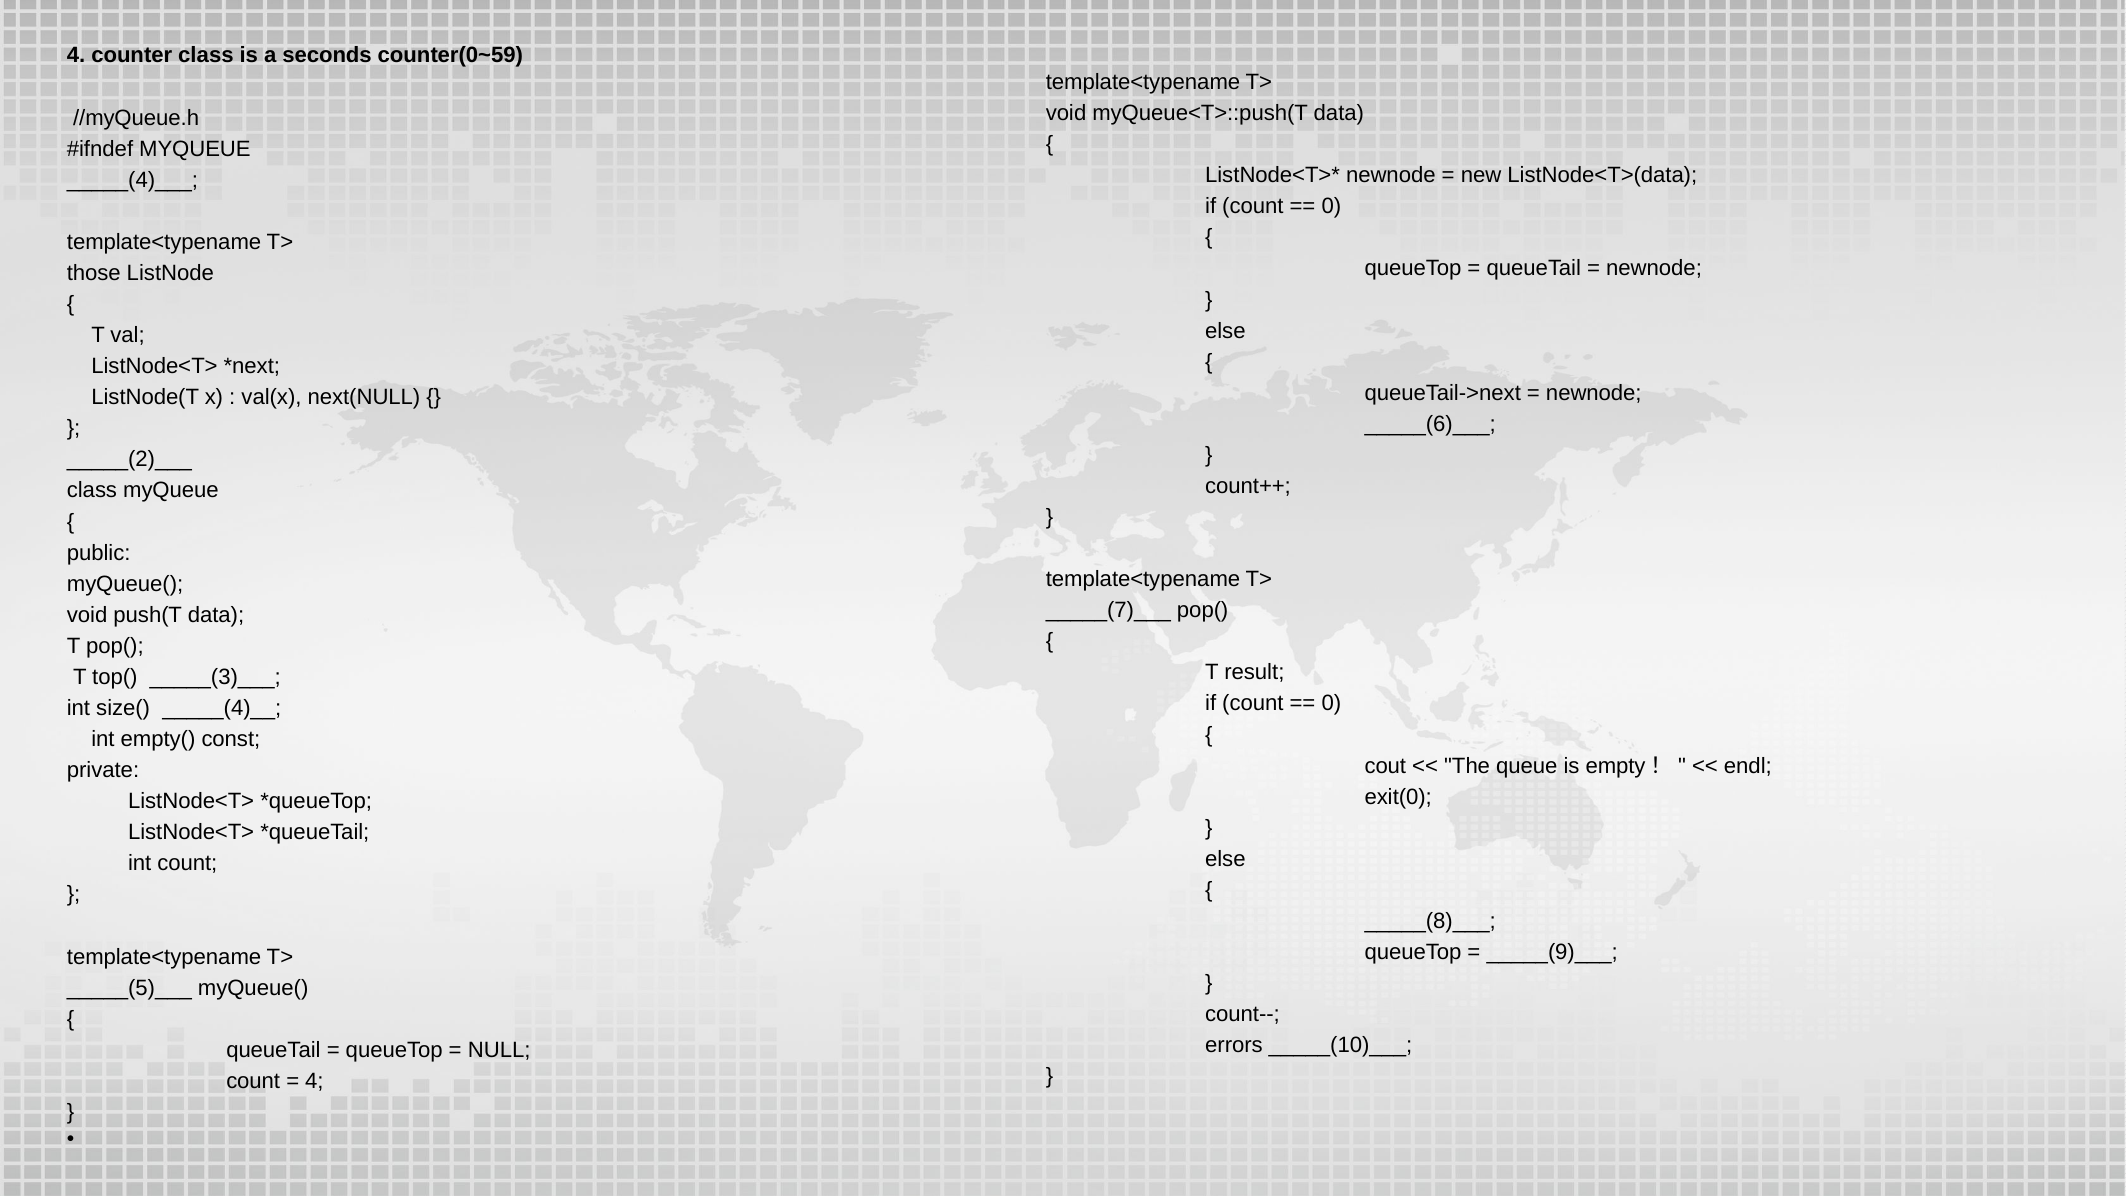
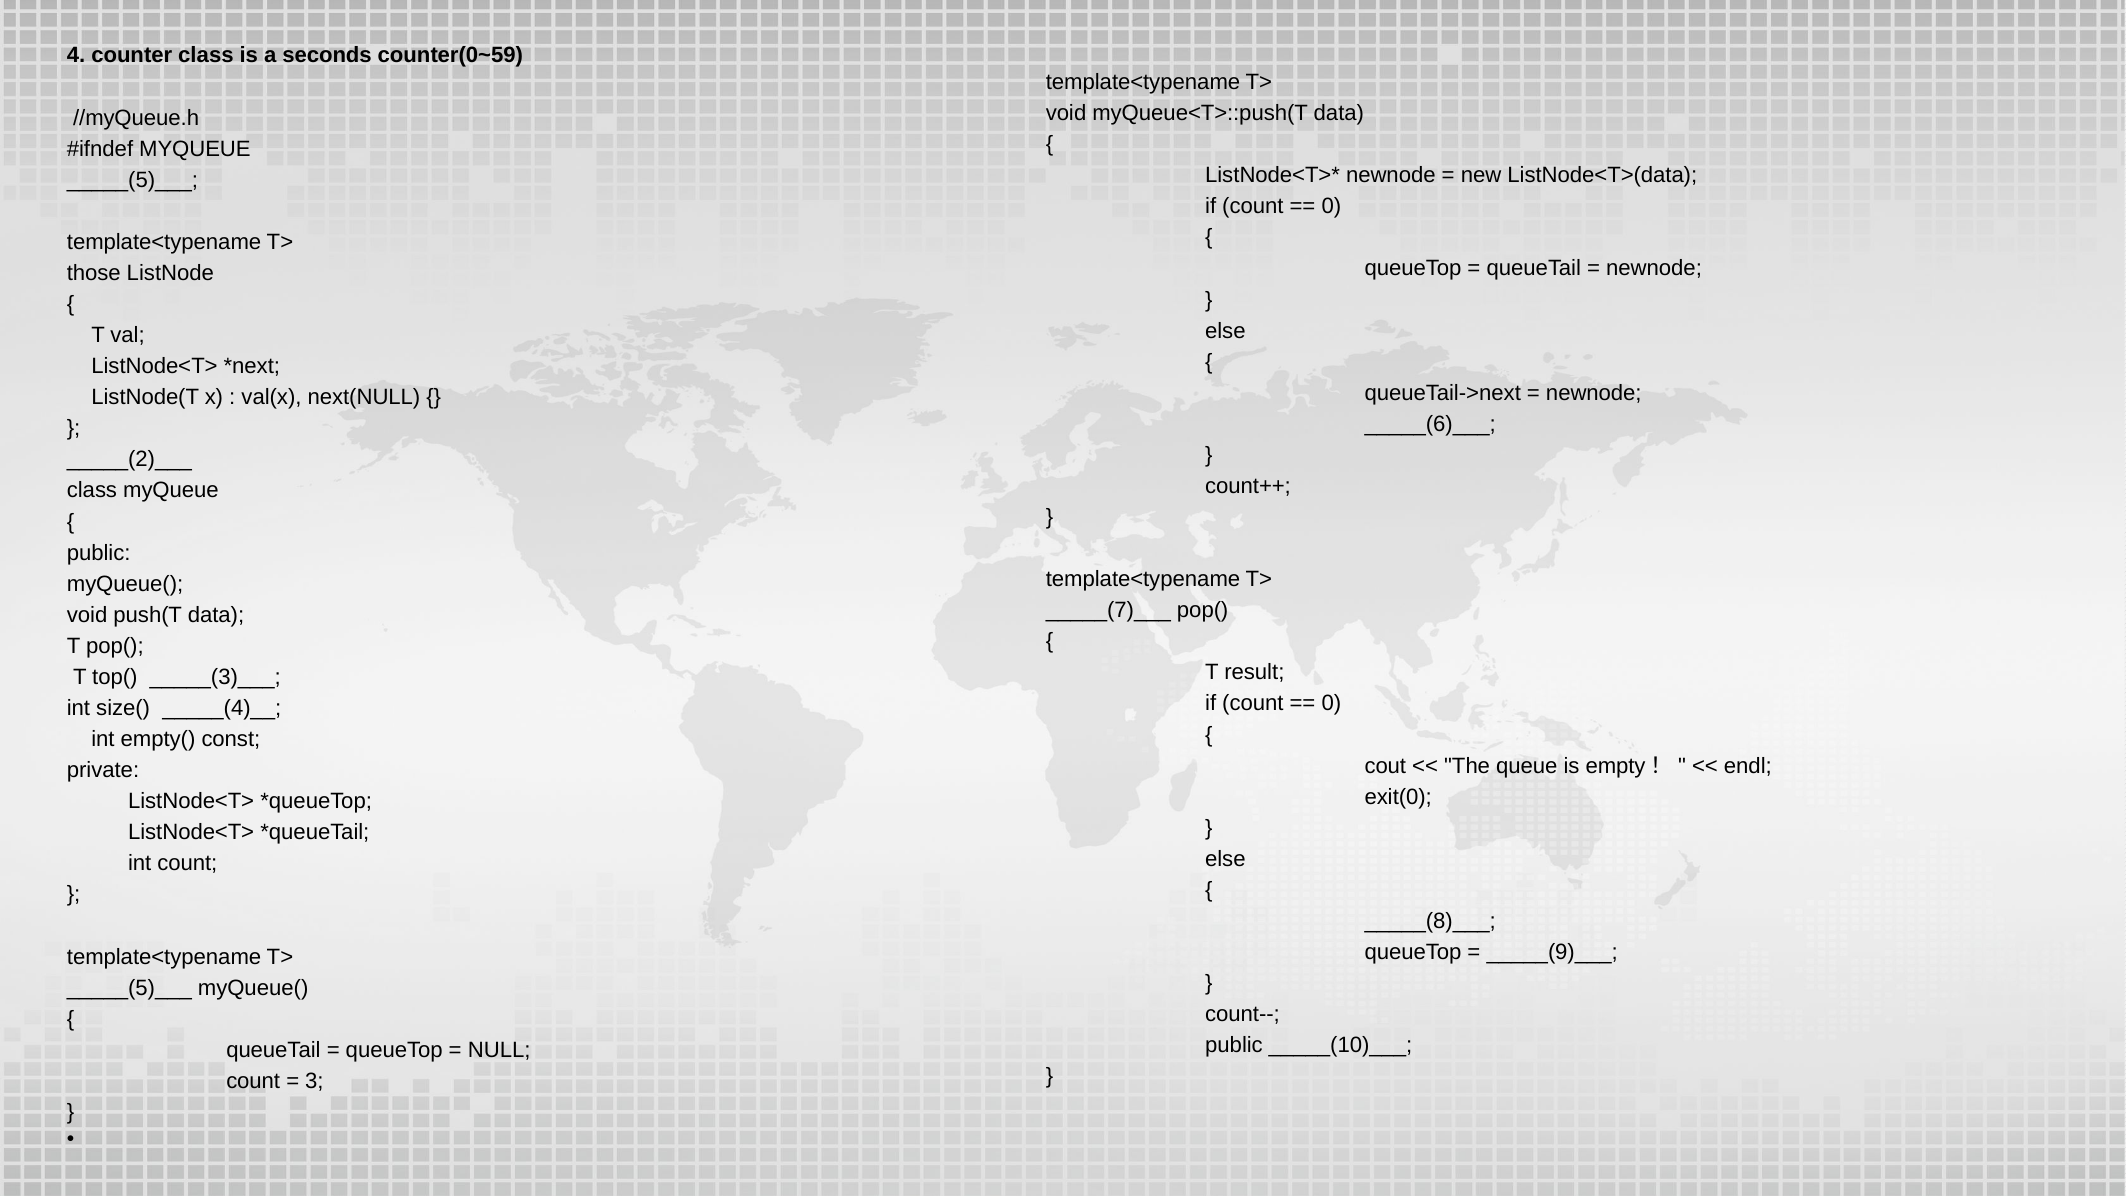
_____(4)___ at (132, 180): _____(4)___ -> _____(5)___
errors at (1234, 1045): errors -> public
4 at (314, 1081): 4 -> 3
